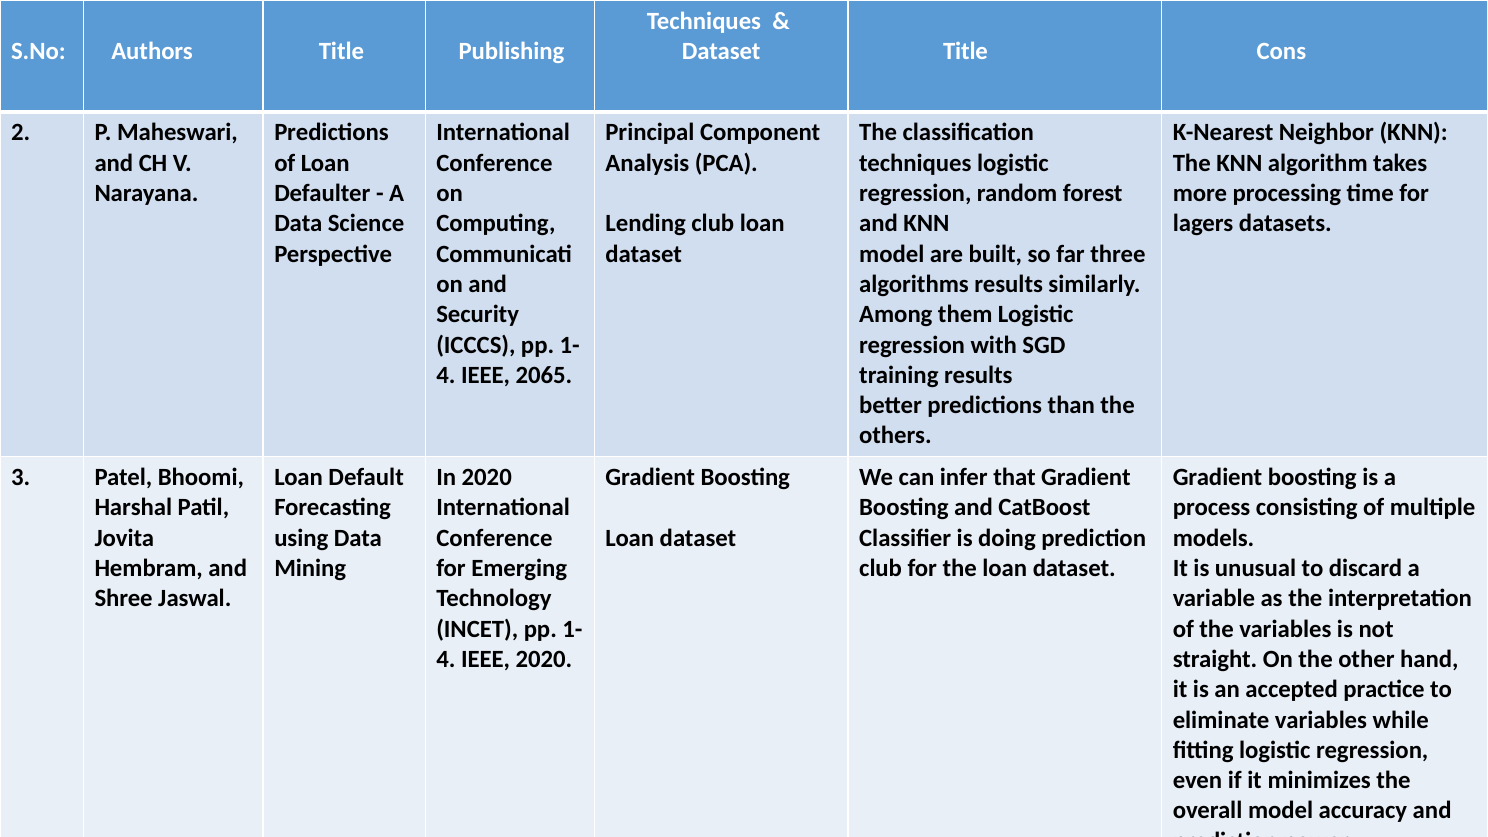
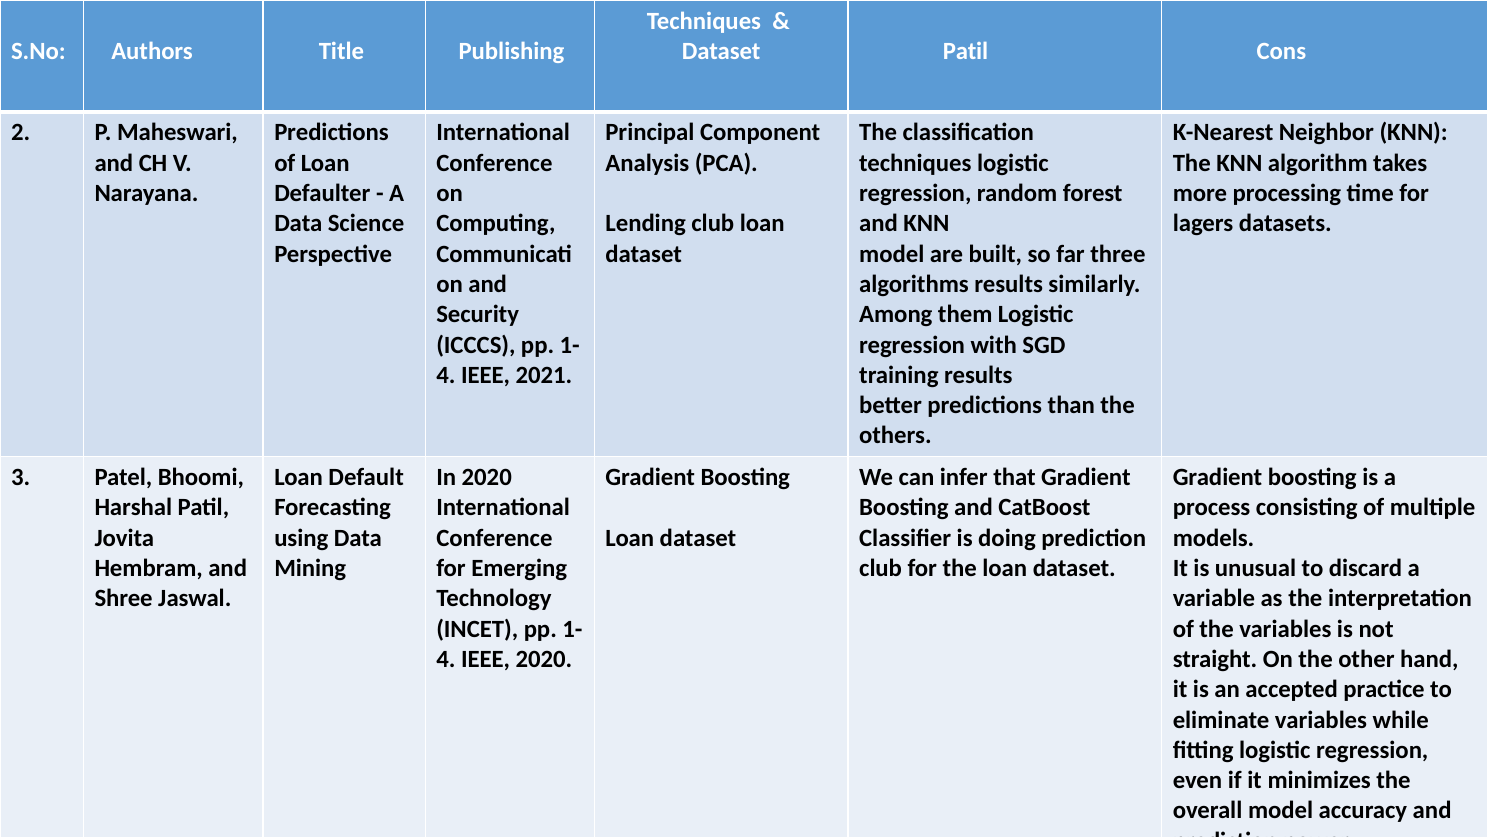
Dataset Title: Title -> Patil
2065: 2065 -> 2021
